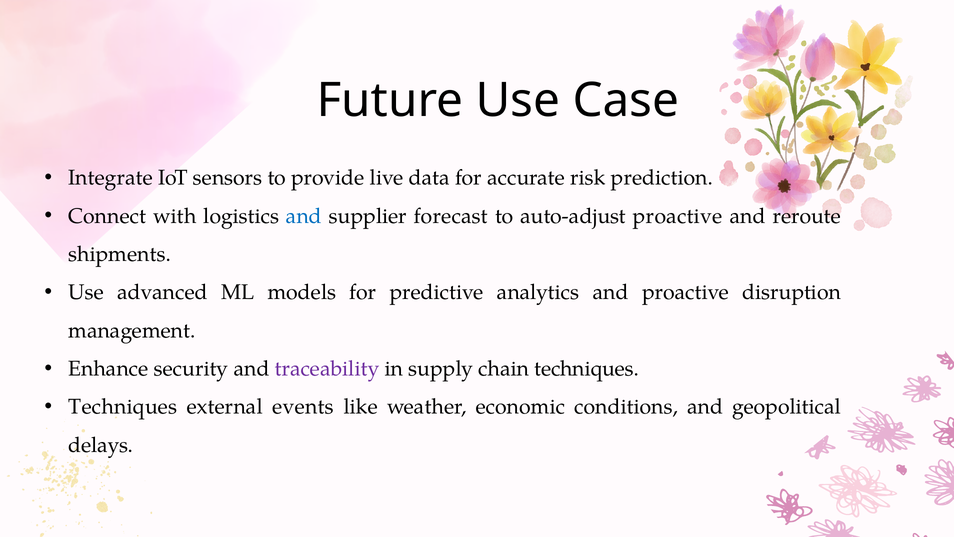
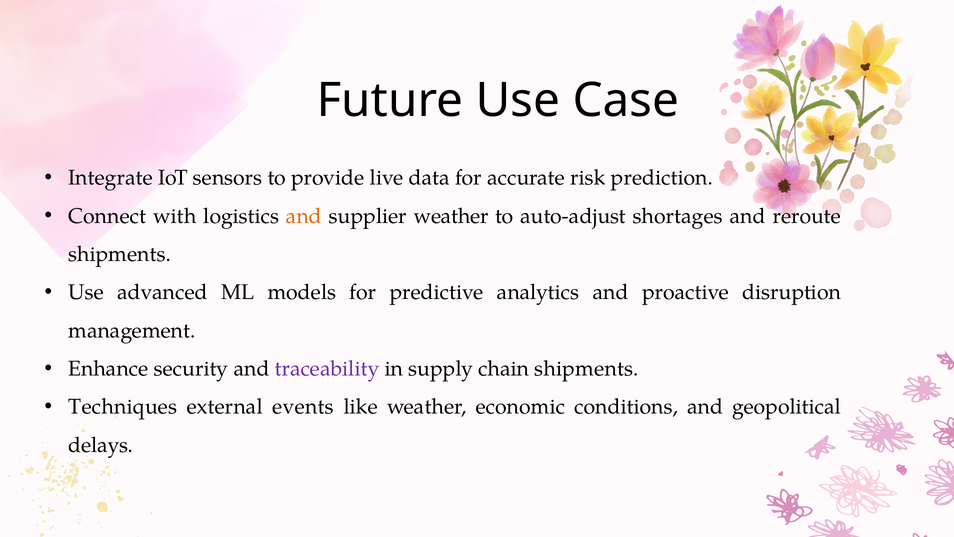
and at (304, 216) colour: blue -> orange
supplier forecast: forecast -> weather
auto-adjust proactive: proactive -> shortages
chain techniques: techniques -> shipments
